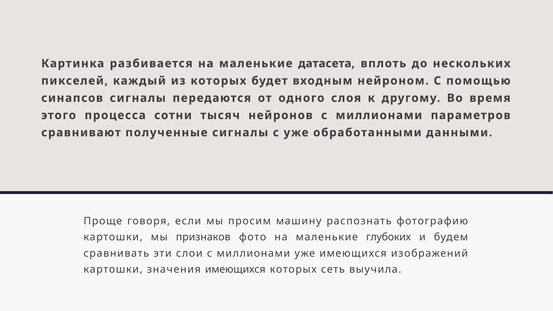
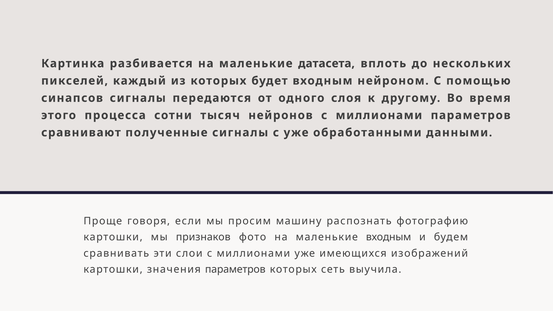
маленькие глубоких: глубоких -> входным
значения имеющихся: имеющихся -> параметров
